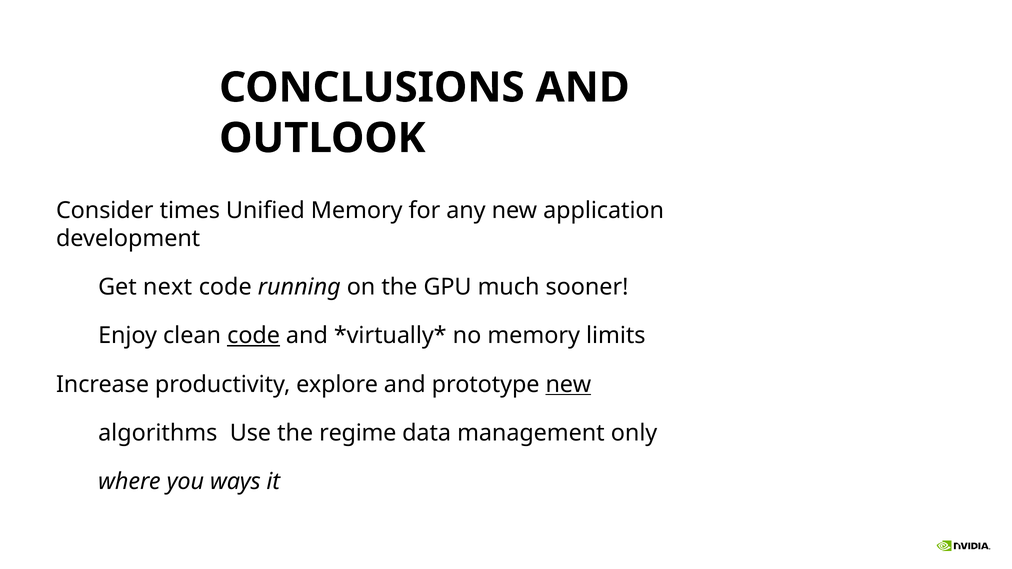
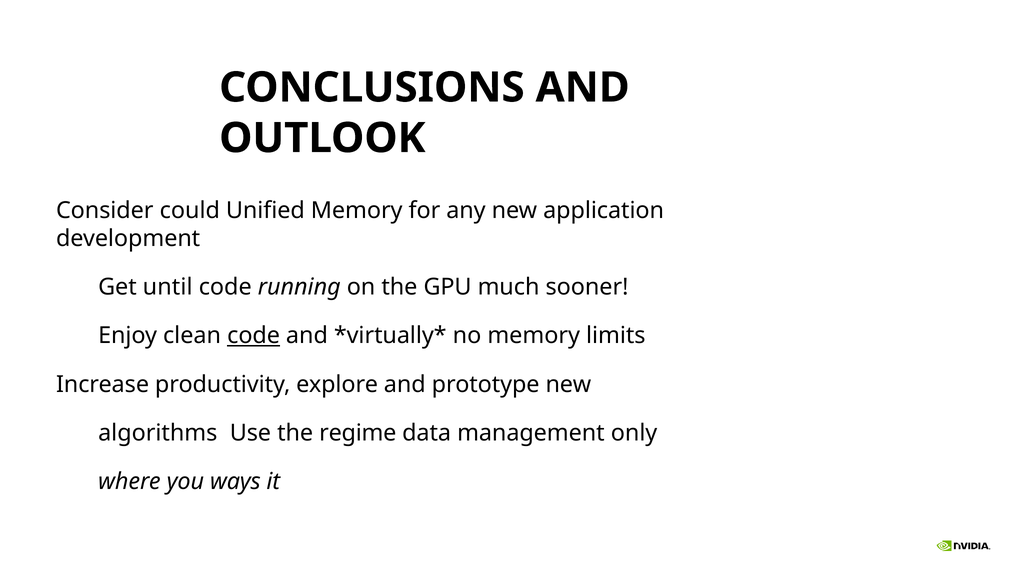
times: times -> could
next: next -> until
new at (568, 385) underline: present -> none
